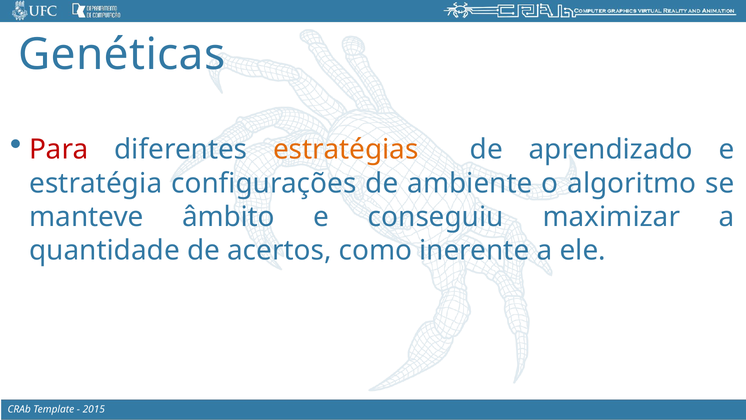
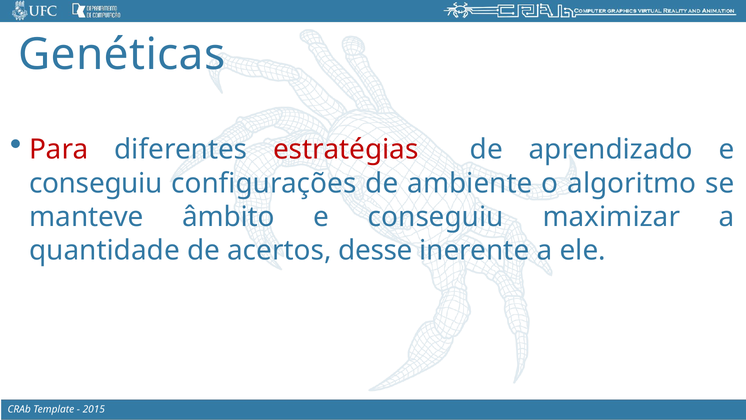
estratégias colour: orange -> red
estratégia at (96, 183): estratégia -> conseguiu
como: como -> desse
